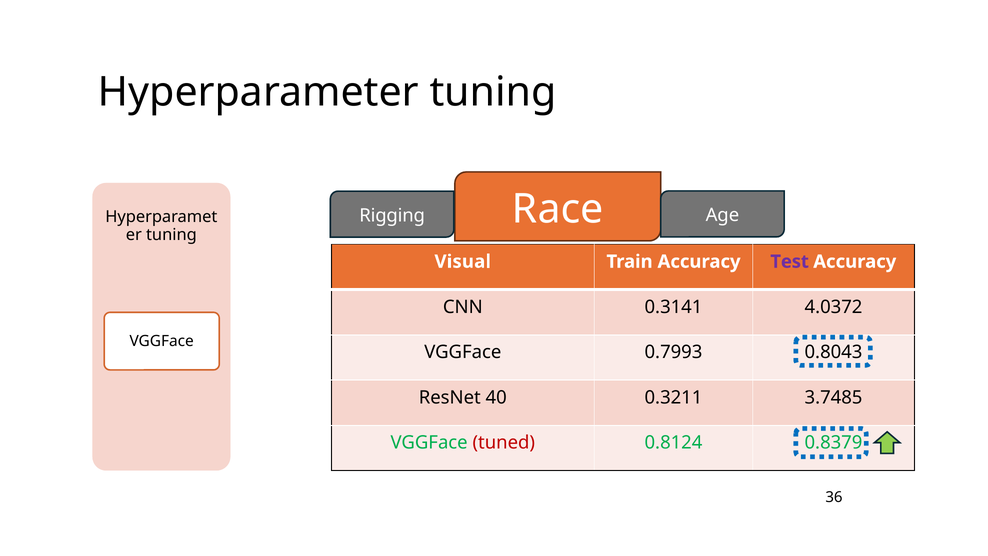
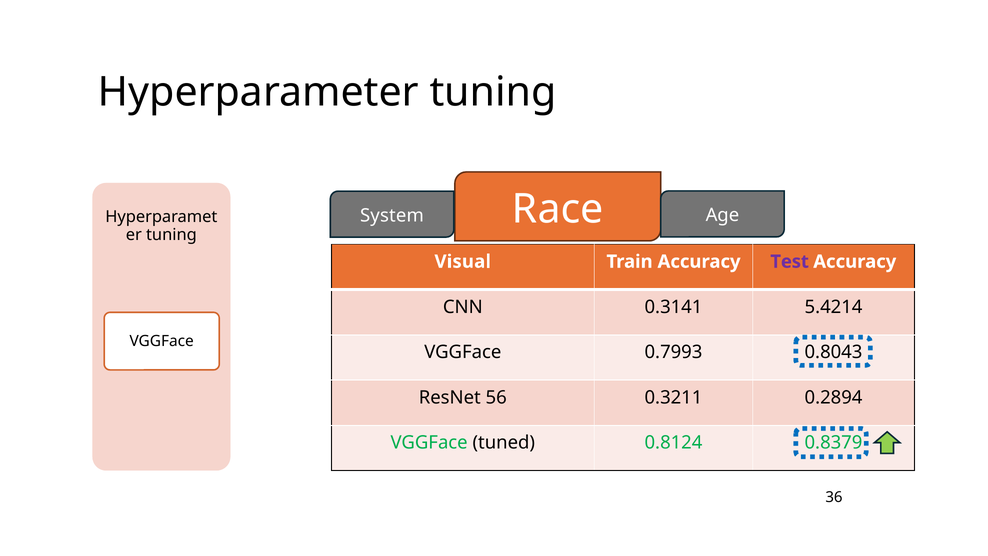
Rigging: Rigging -> System
4.0372: 4.0372 -> 5.4214
40: 40 -> 56
3.7485: 3.7485 -> 0.2894
tuned colour: red -> black
